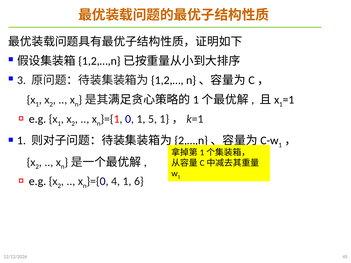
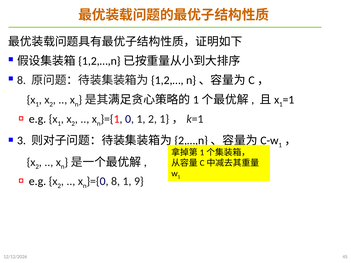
3 at (21, 80): 3 -> 8
1 5: 5 -> 2
1 at (21, 141): 1 -> 3
4 at (116, 181): 4 -> 8
6: 6 -> 9
